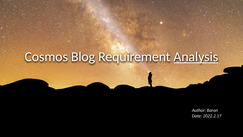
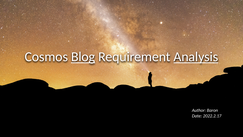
Blog underline: none -> present
